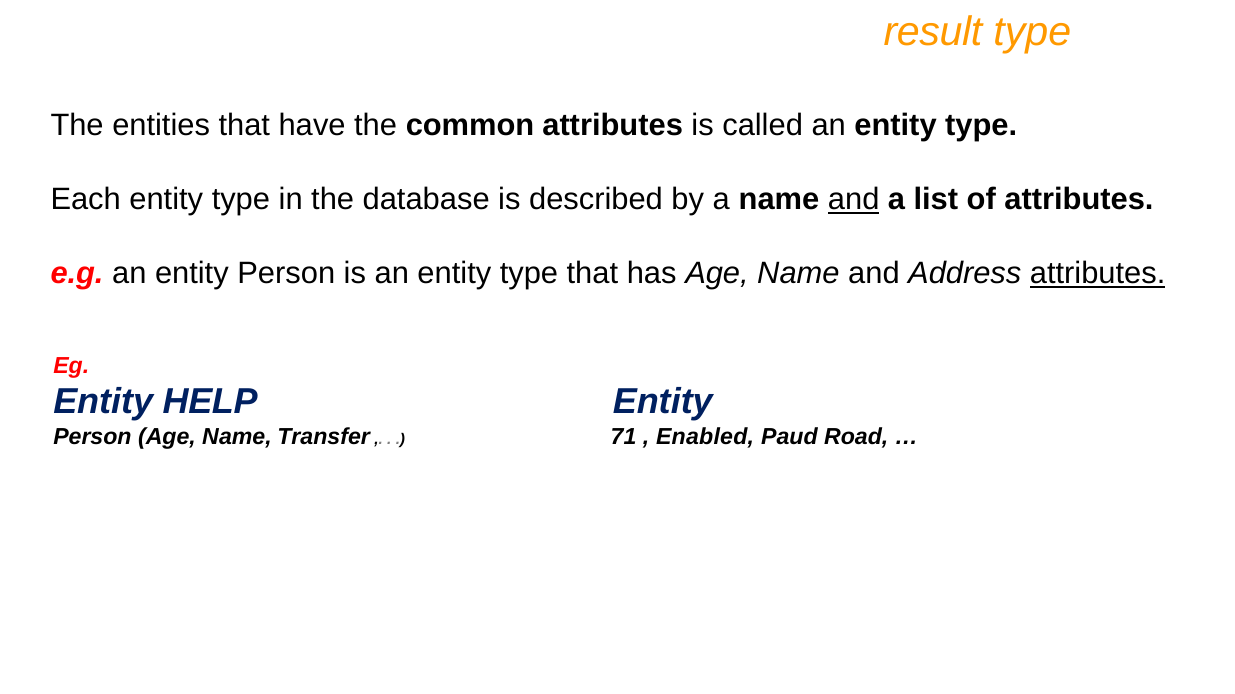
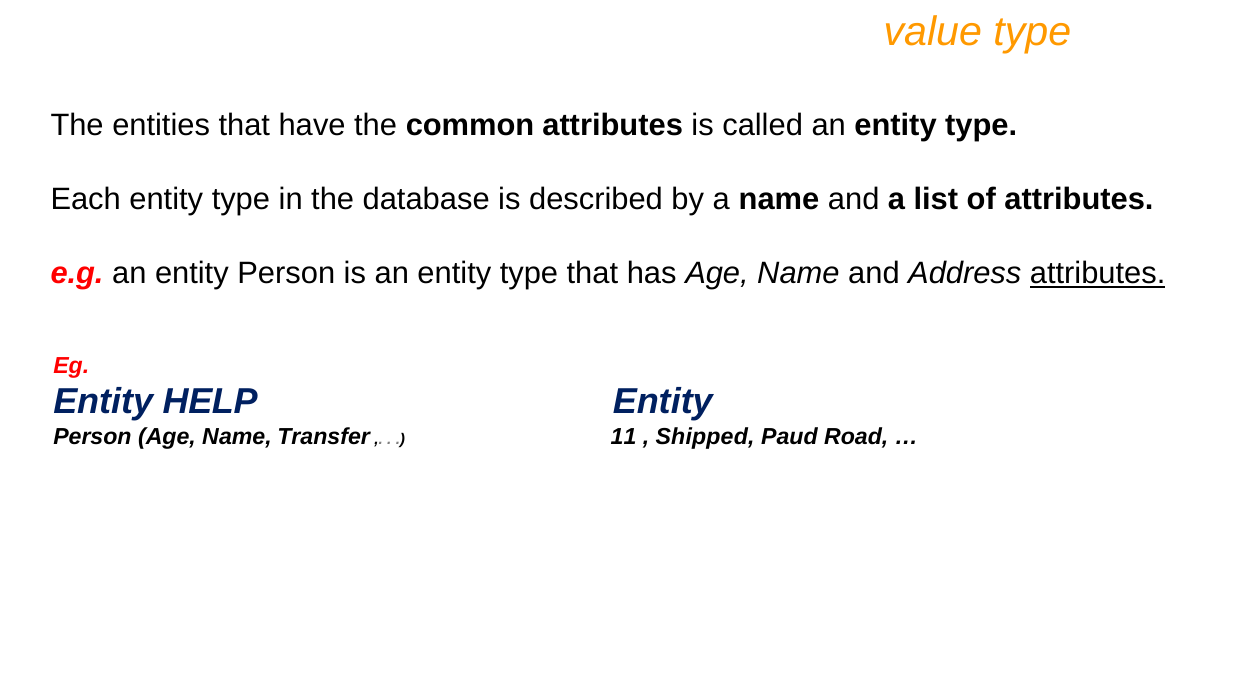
result: result -> value
and at (854, 200) underline: present -> none
71: 71 -> 11
Enabled: Enabled -> Shipped
